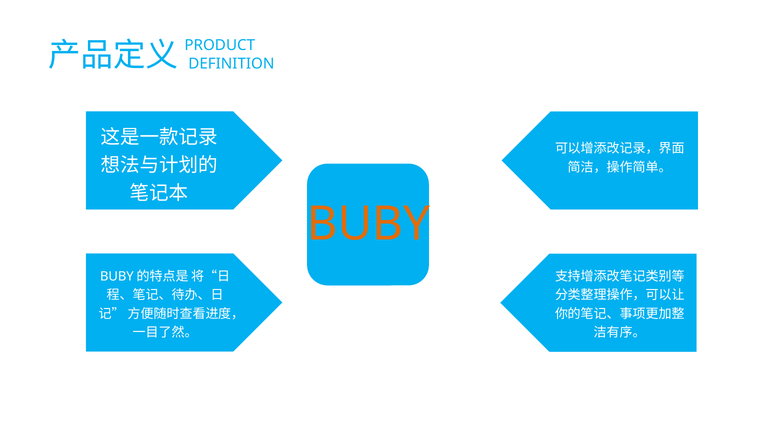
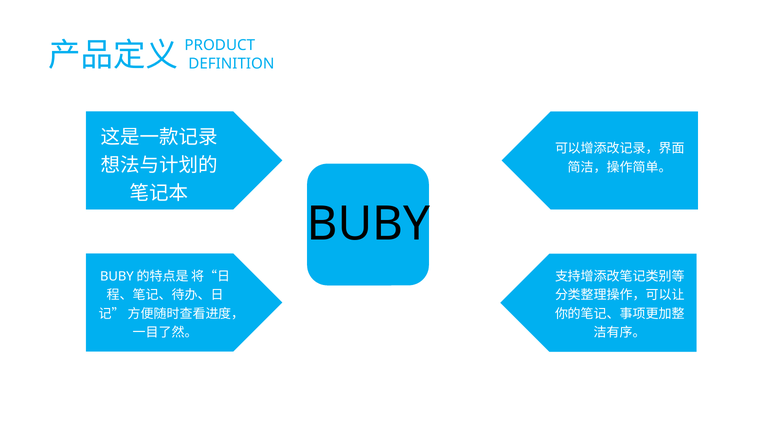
BUBY colour: orange -> black
